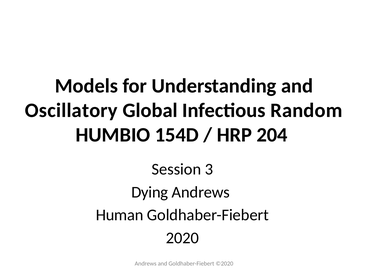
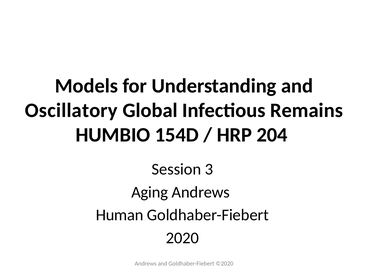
Random: Random -> Remains
Dying: Dying -> Aging
